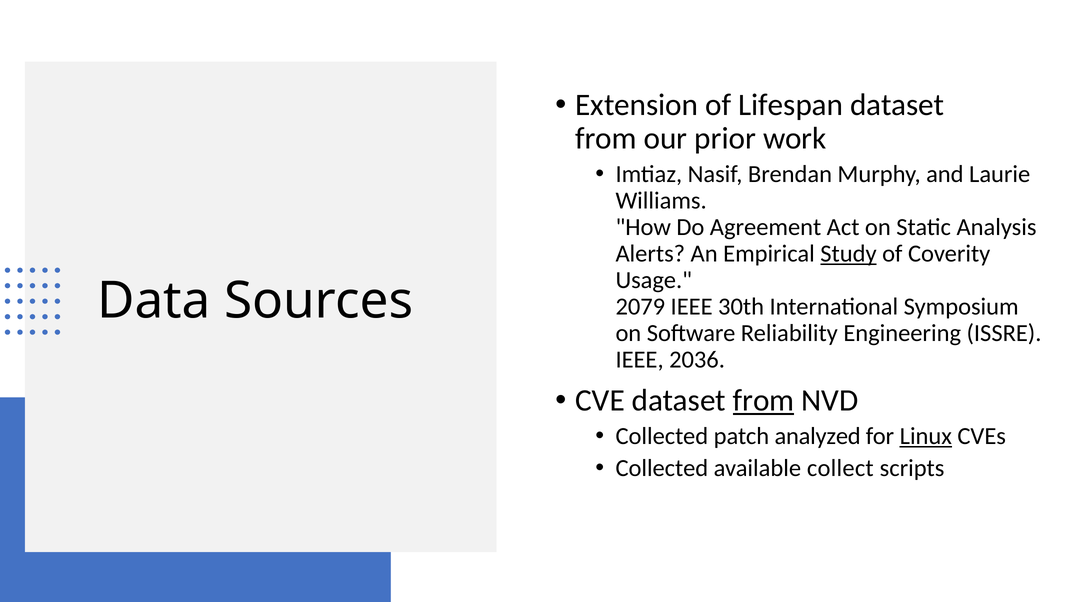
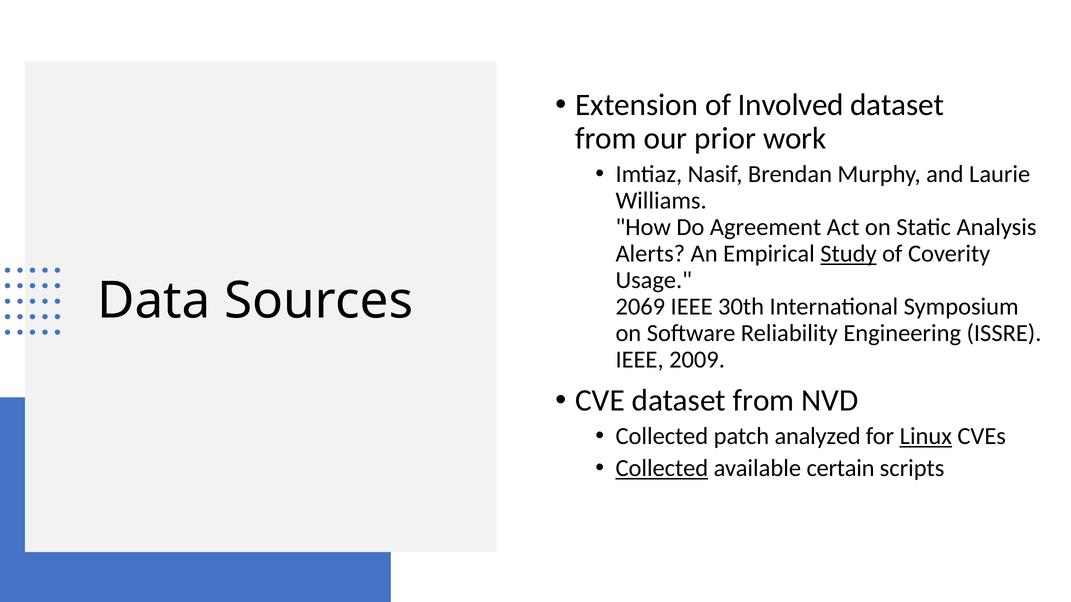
Lifespan: Lifespan -> Involved
2079: 2079 -> 2069
2036: 2036 -> 2009
from at (764, 401) underline: present -> none
Collected at (662, 469) underline: none -> present
collect: collect -> certain
